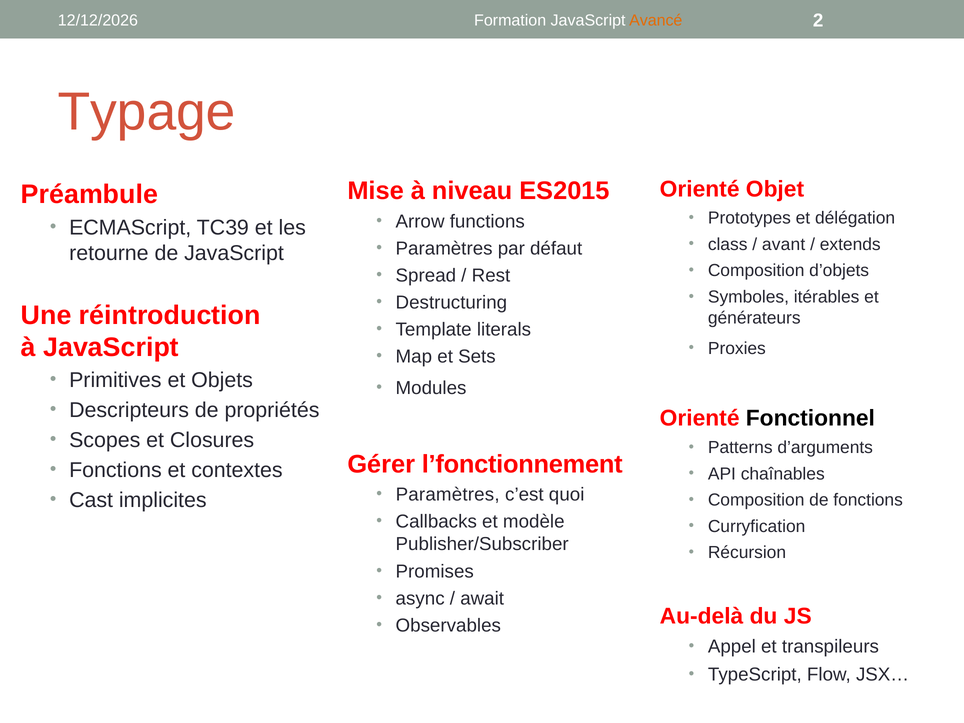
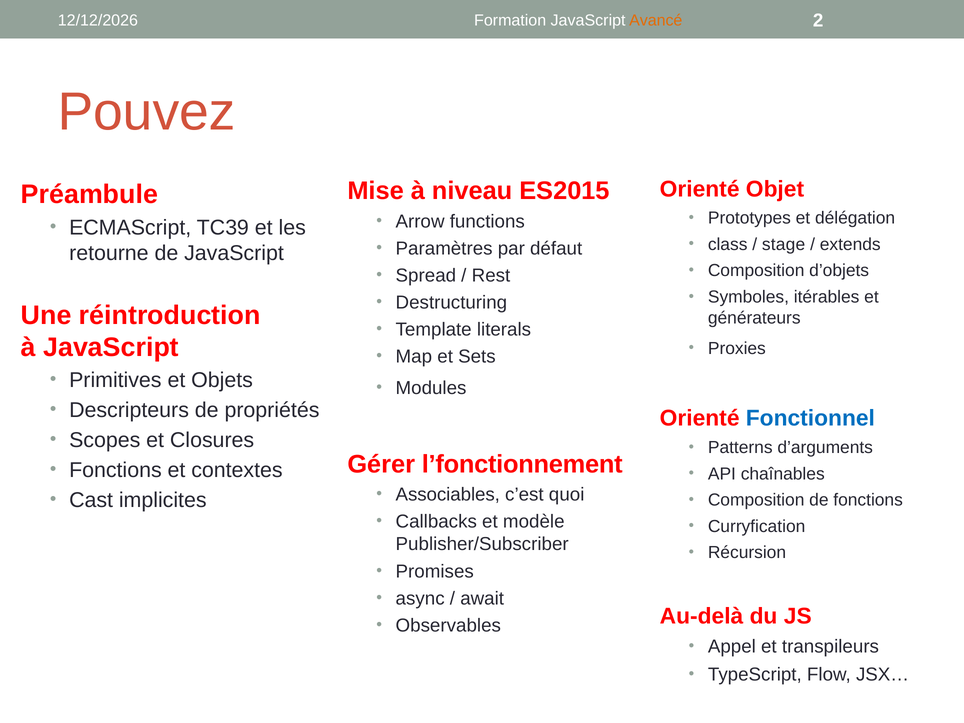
Typage: Typage -> Pouvez
avant: avant -> stage
Fonctionnel colour: black -> blue
Paramètres at (448, 495): Paramètres -> Associables
